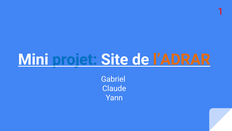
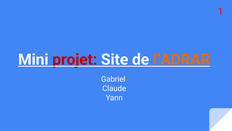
projet colour: blue -> red
